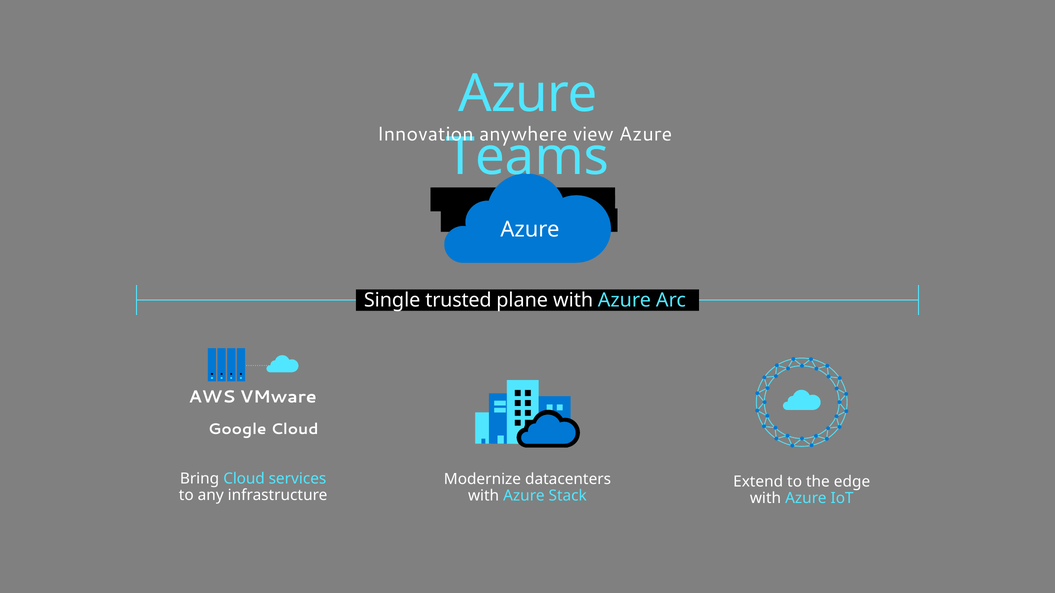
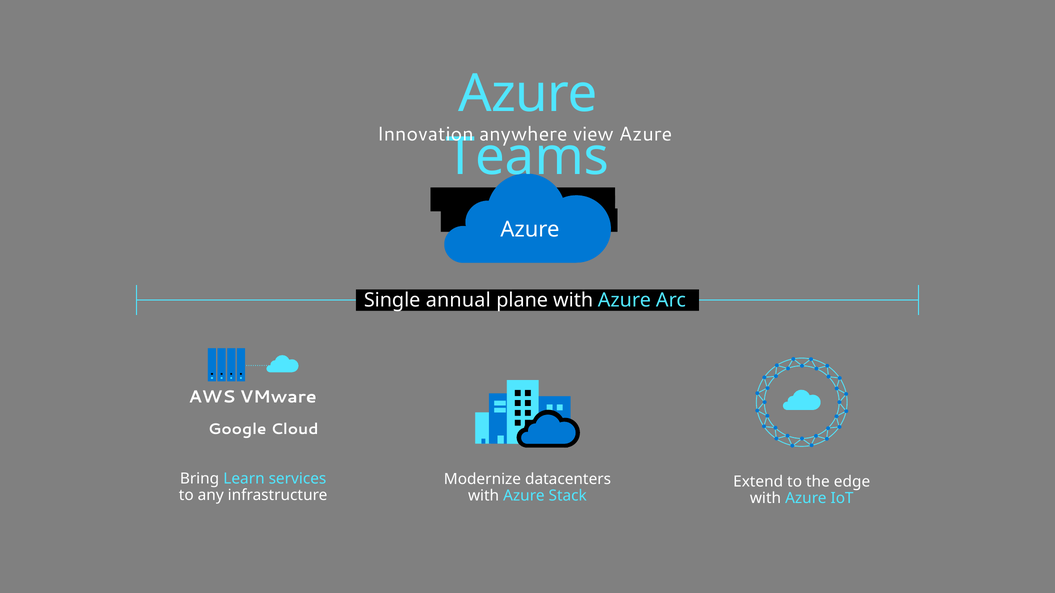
trusted: trusted -> annual
Bring Cloud: Cloud -> Learn
